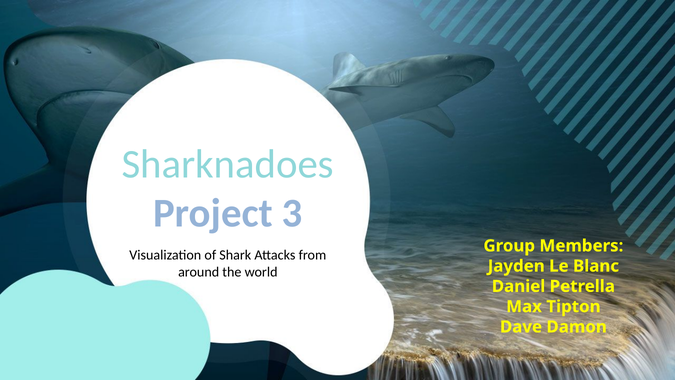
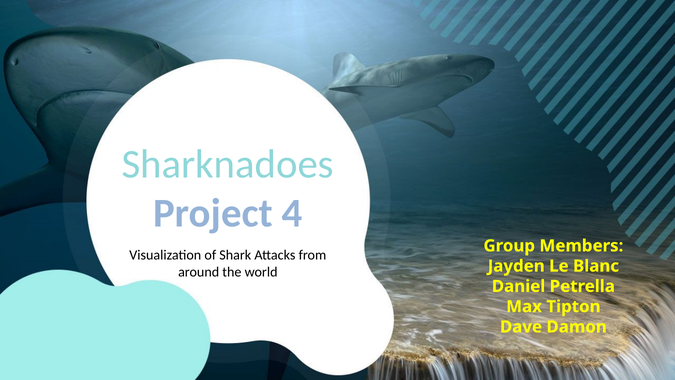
3: 3 -> 4
